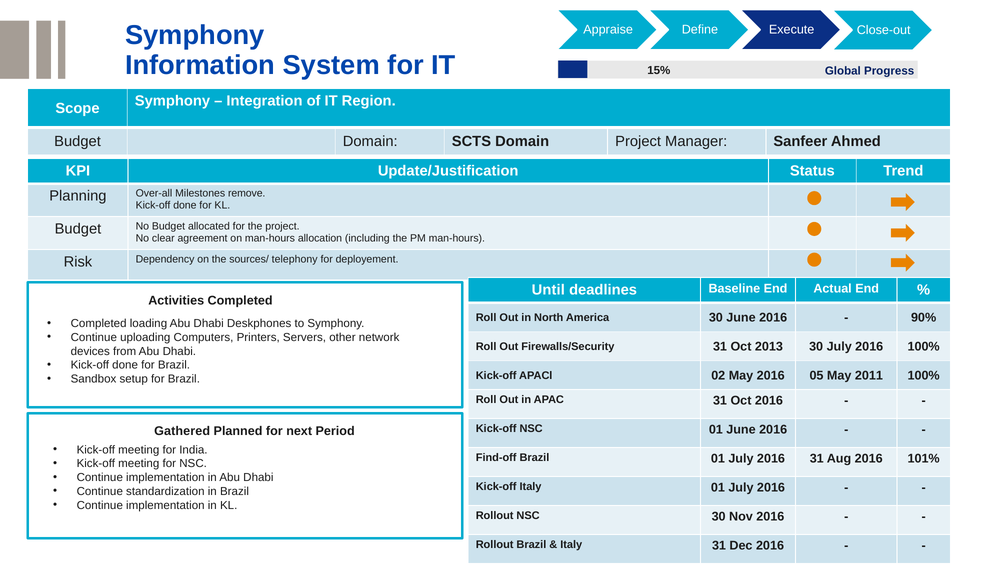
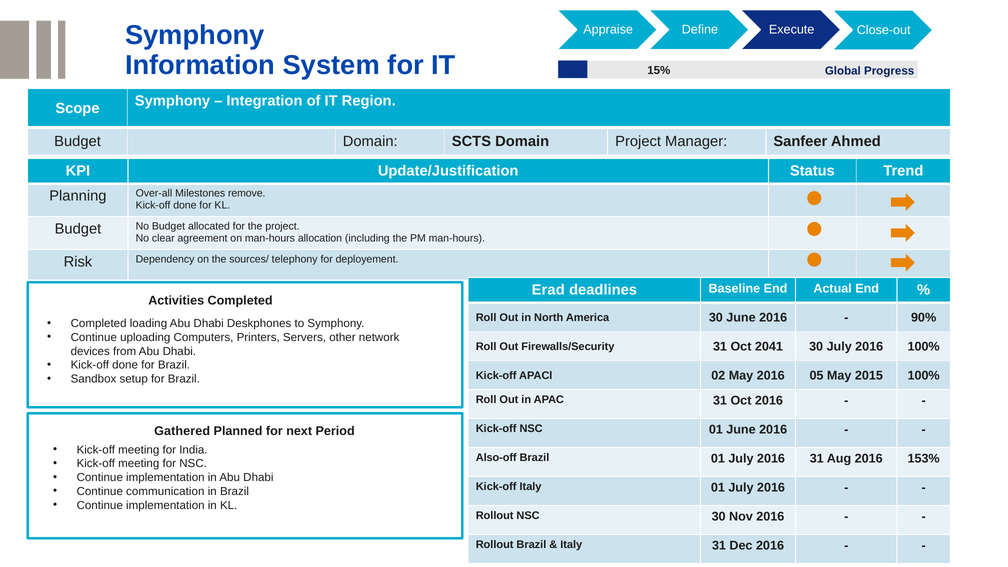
Until: Until -> Erad
2013: 2013 -> 2041
2011: 2011 -> 2015
Find-off: Find-off -> Also-off
101%: 101% -> 153%
standardization: standardization -> communication
